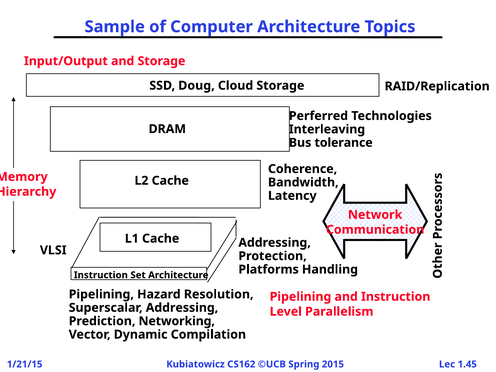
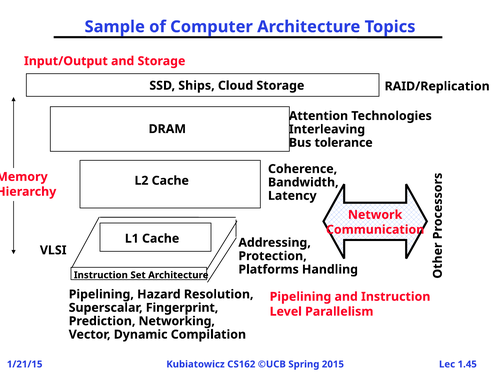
Doug: Doug -> Ships
Perferred: Perferred -> Attention
Superscalar Addressing: Addressing -> Fingerprint
